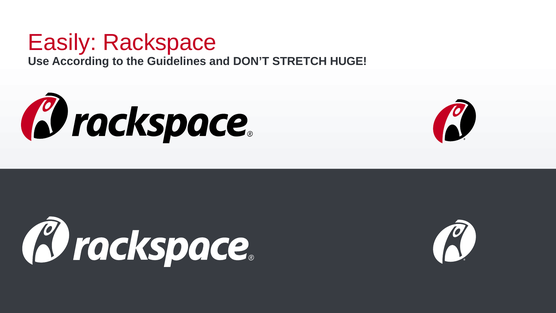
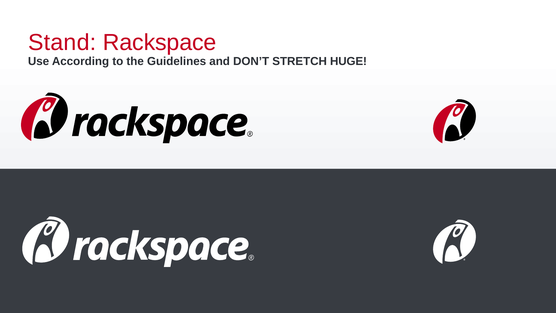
Easily: Easily -> Stand
